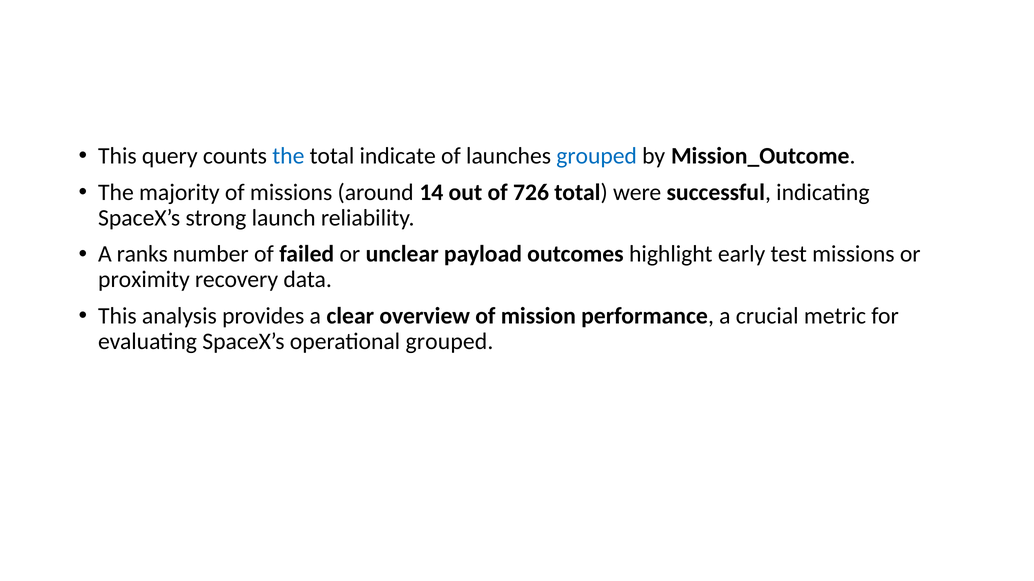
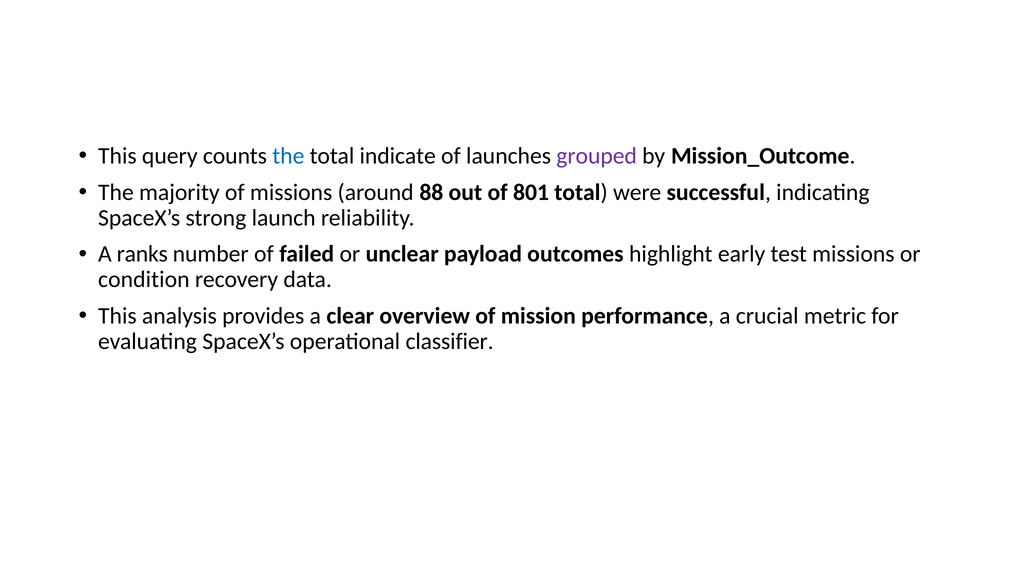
grouped at (597, 156) colour: blue -> purple
14: 14 -> 88
726: 726 -> 801
proximity: proximity -> condition
operational grouped: grouped -> classifier
